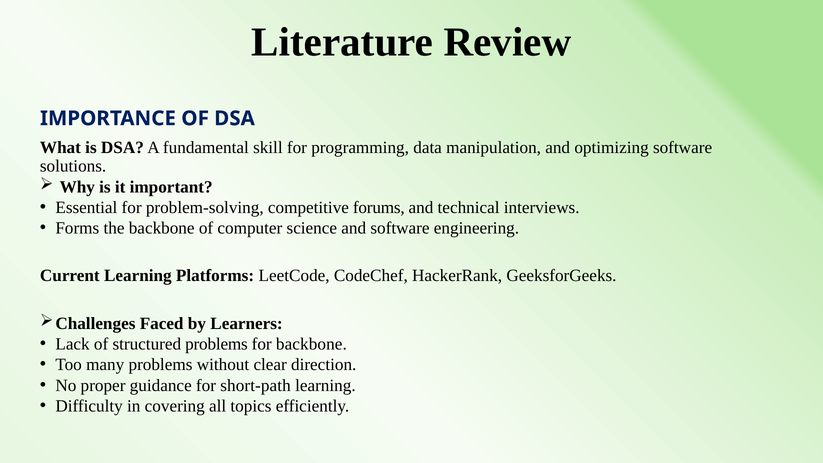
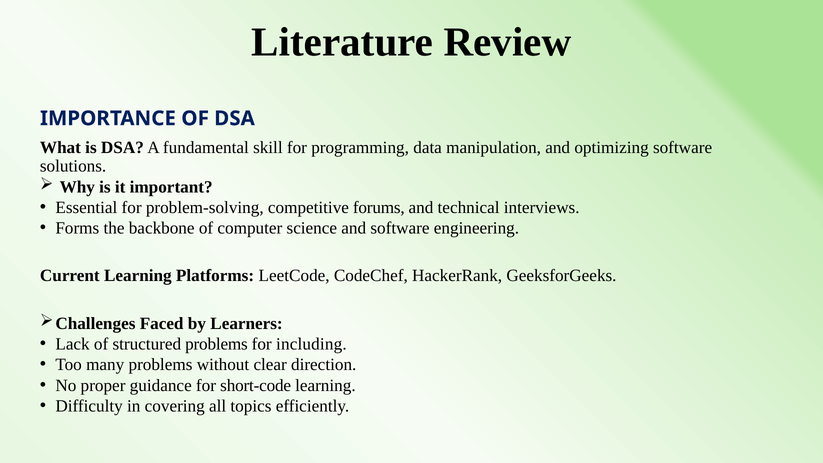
for backbone: backbone -> including
short-path: short-path -> short-code
